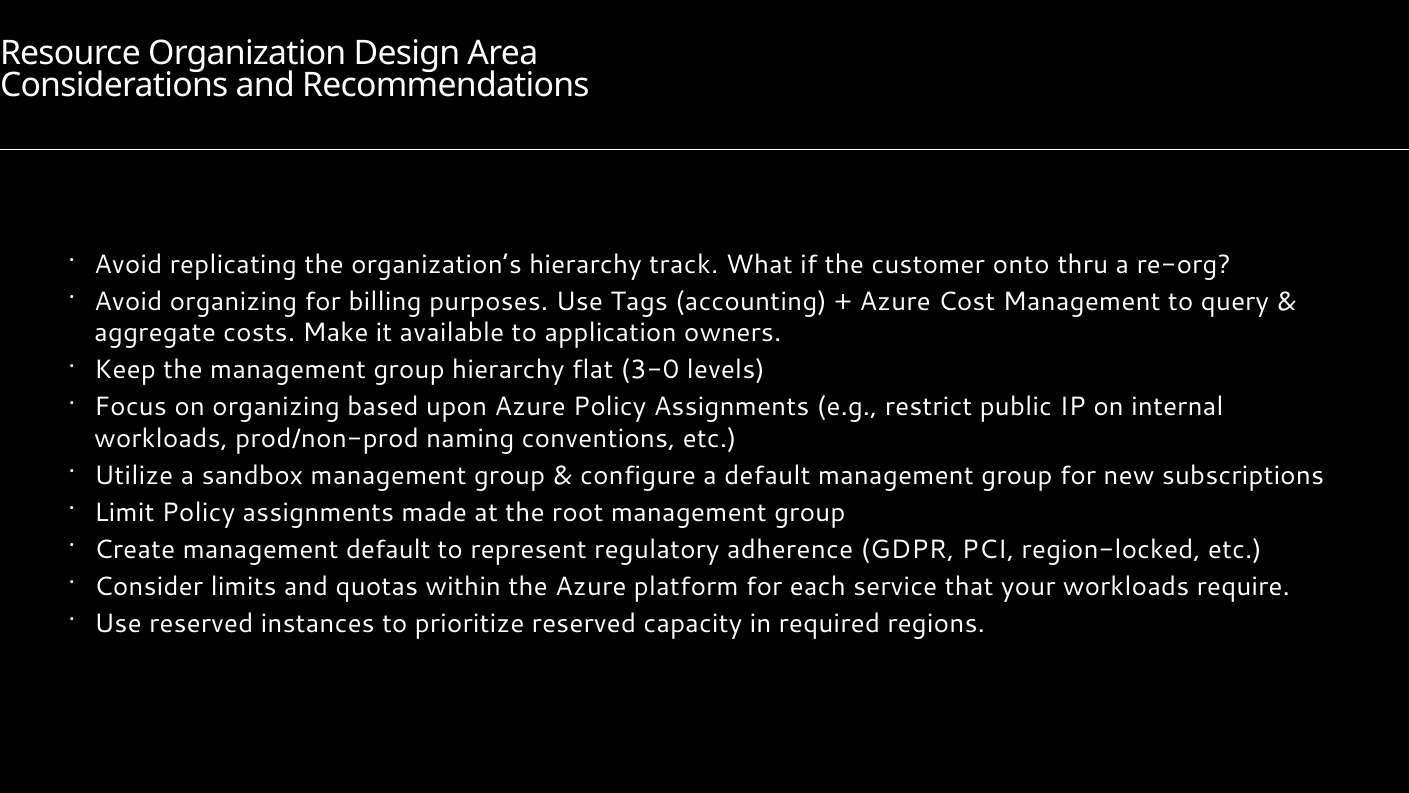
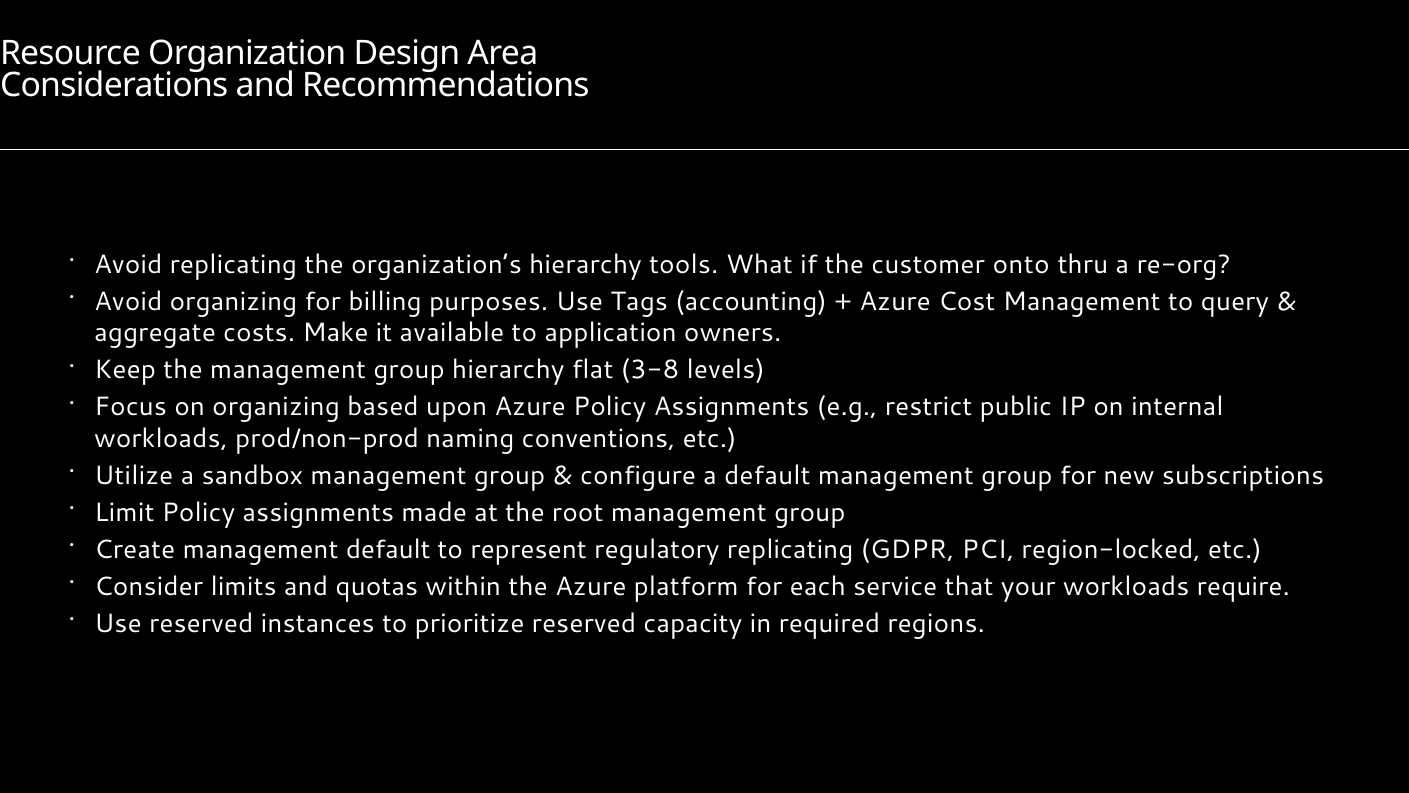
track: track -> tools
3-0: 3-0 -> 3-8
regulatory adherence: adherence -> replicating
